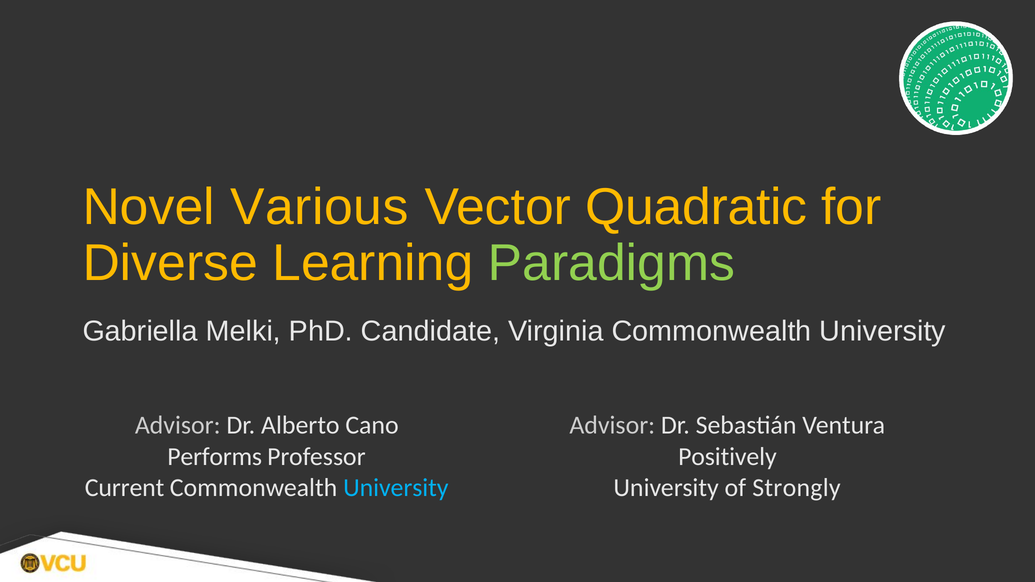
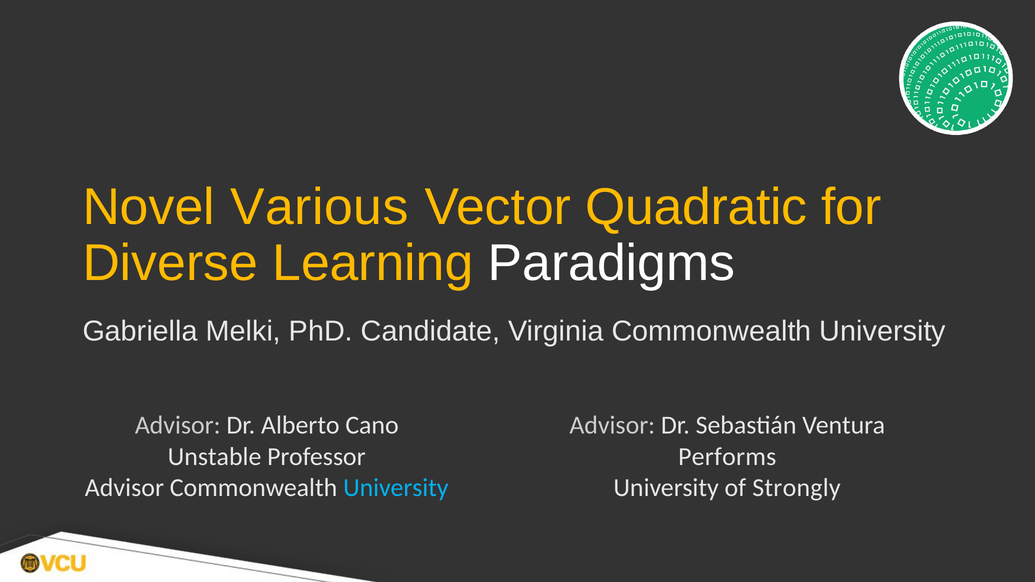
Paradigms colour: light green -> white
Performs: Performs -> Unstable
Positively: Positively -> Performs
Current at (125, 488): Current -> Advisor
